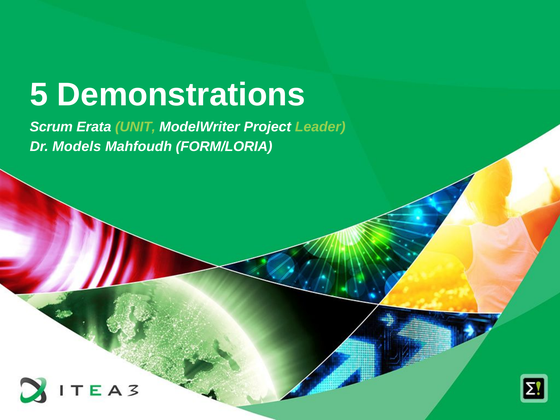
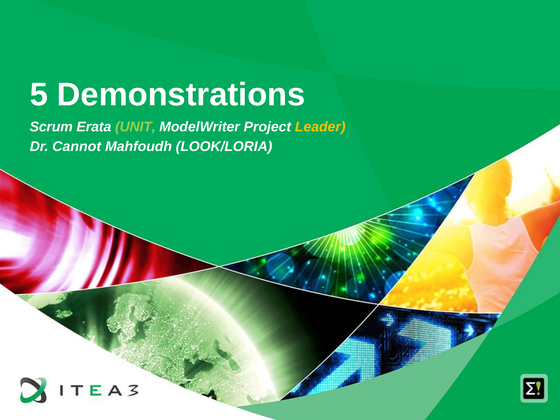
Leader colour: light green -> yellow
Models: Models -> Cannot
FORM/LORIA: FORM/LORIA -> LOOK/LORIA
